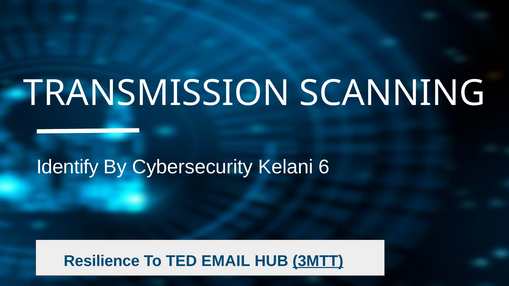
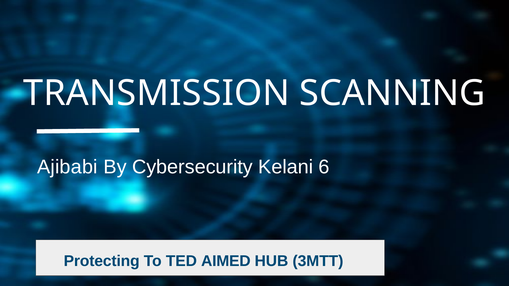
Identify: Identify -> Ajibabi
Resilience: Resilience -> Protecting
EMAIL: EMAIL -> AIMED
3MTT underline: present -> none
